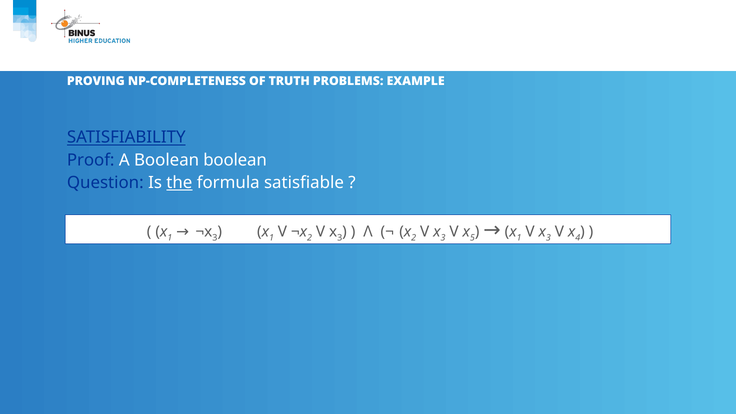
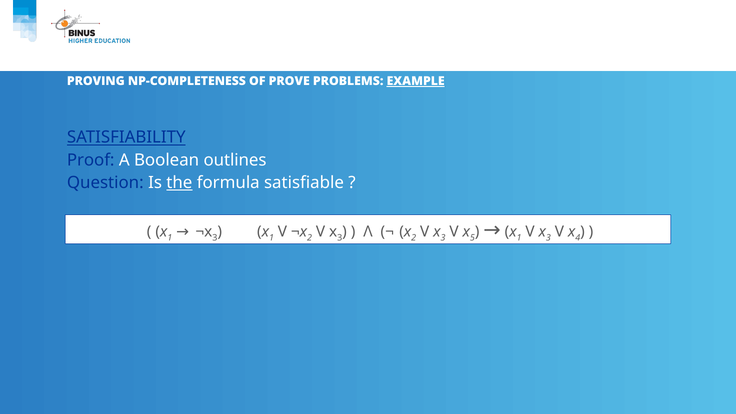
TRUTH: TRUTH -> PROVE
EXAMPLE underline: none -> present
Boolean boolean: boolean -> outlines
